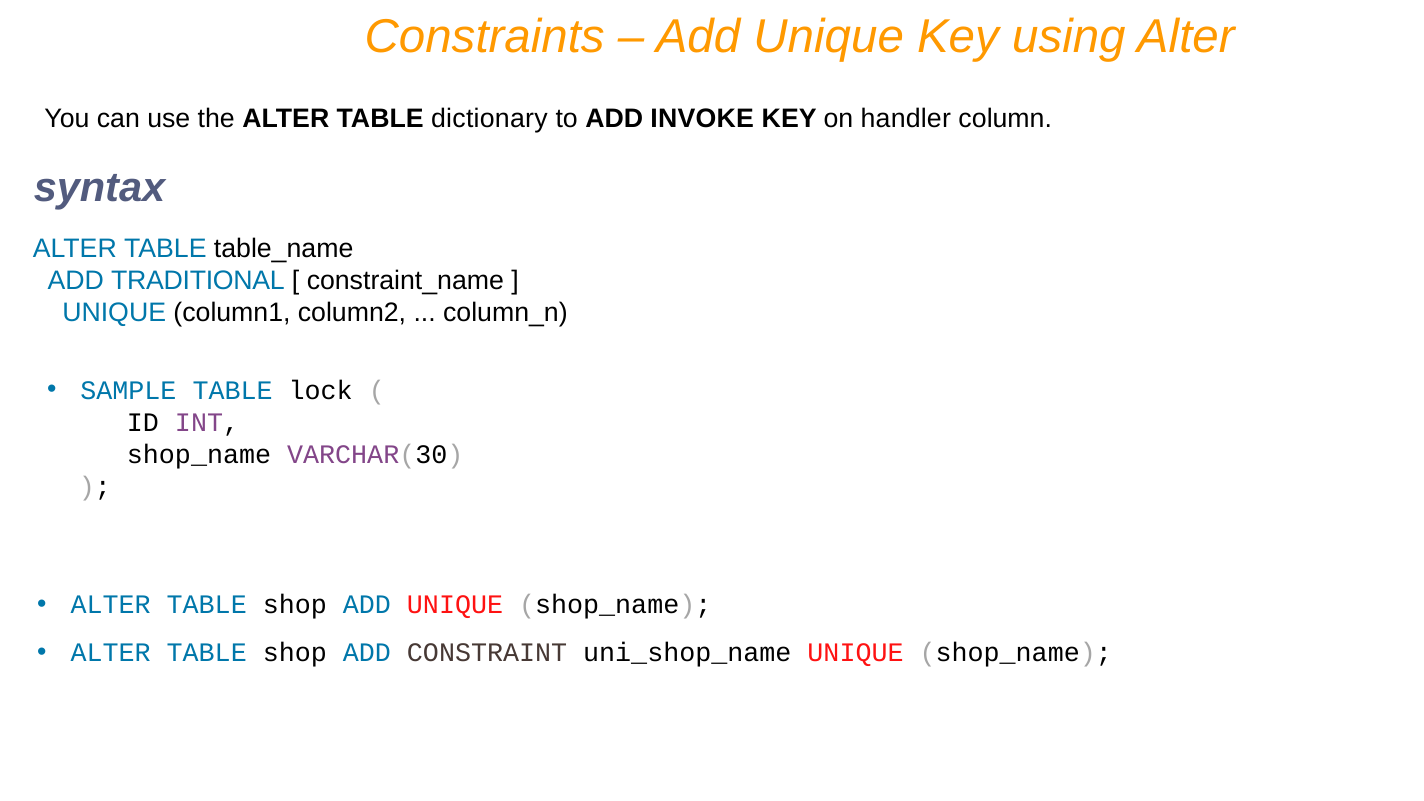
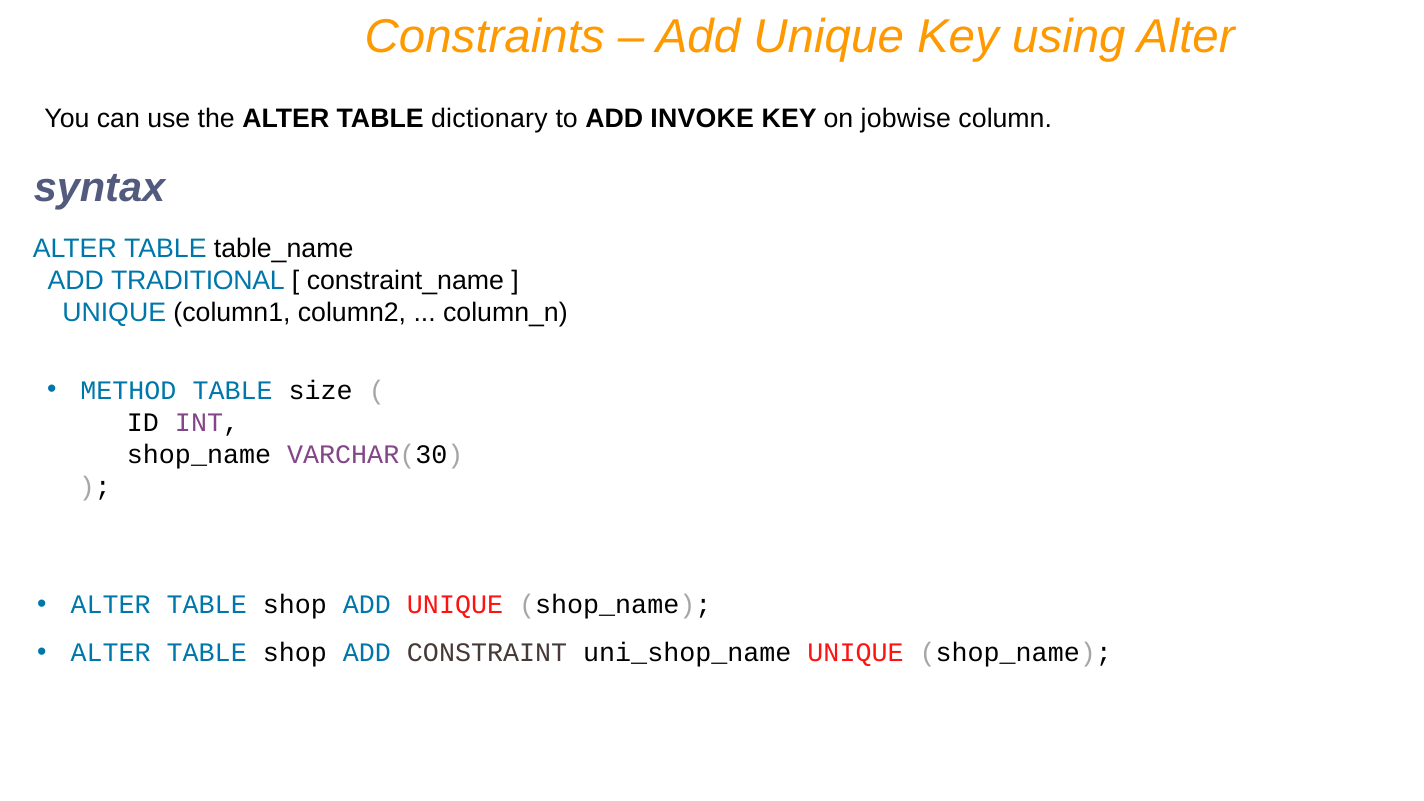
handler: handler -> jobwise
SAMPLE: SAMPLE -> METHOD
lock: lock -> size
